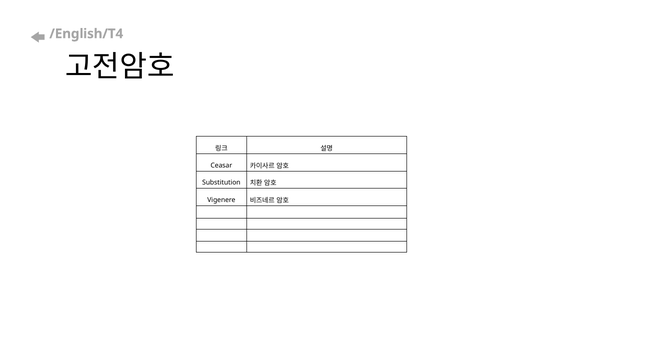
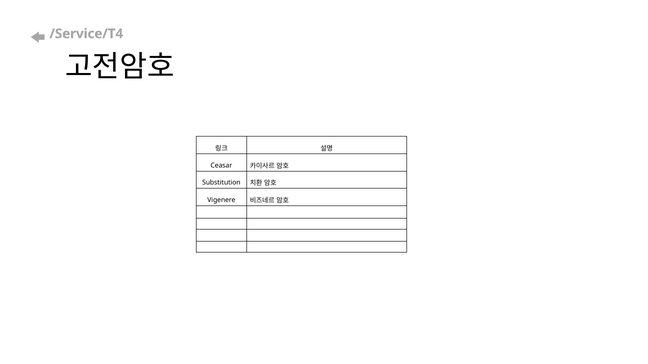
/English/T4: /English/T4 -> /Service/T4
